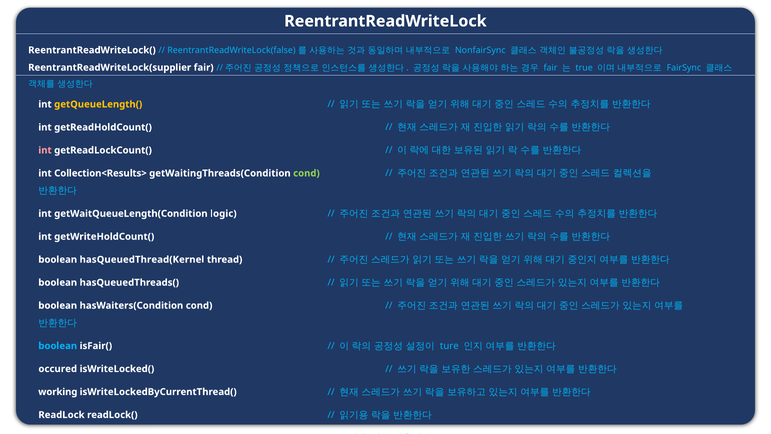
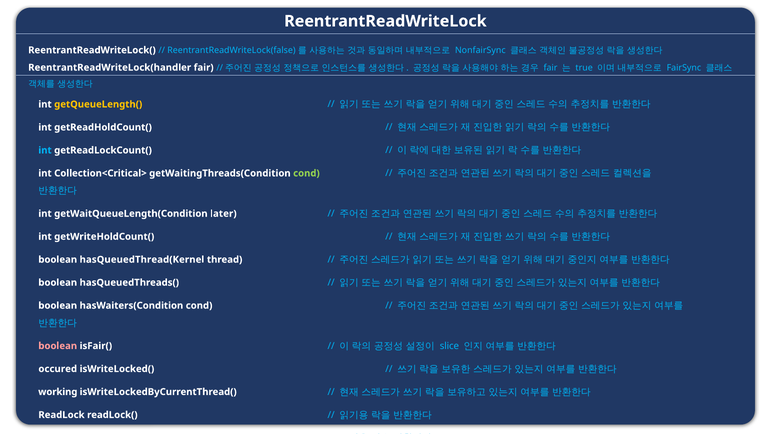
ReentrantReadWriteLock(supplier: ReentrantReadWriteLock(supplier -> ReentrantReadWriteLock(handler
int at (45, 150) colour: pink -> light blue
Collection<Results>: Collection<Results> -> Collection<Critical>
logic: logic -> later
boolean at (58, 346) colour: light blue -> pink
ture: ture -> slice
